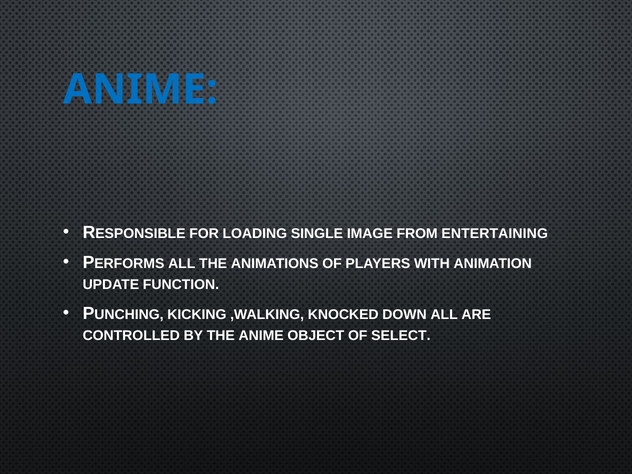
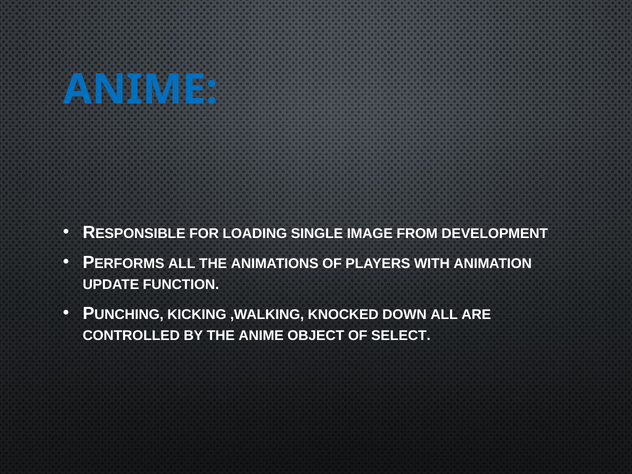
ENTERTAINING: ENTERTAINING -> DEVELOPMENT
